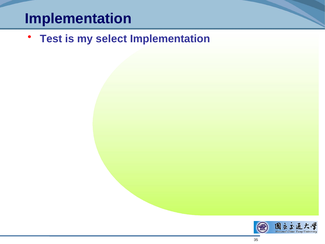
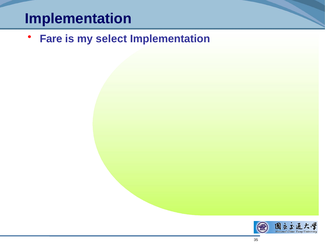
Test: Test -> Fare
